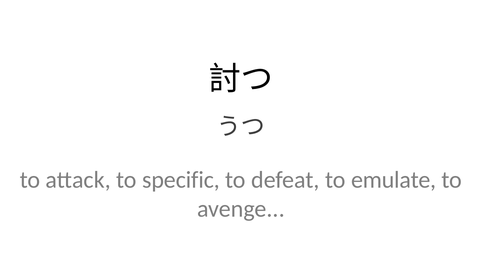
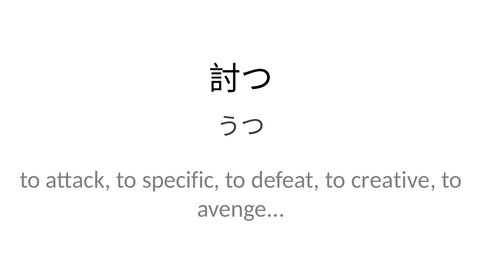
emulate: emulate -> creative
